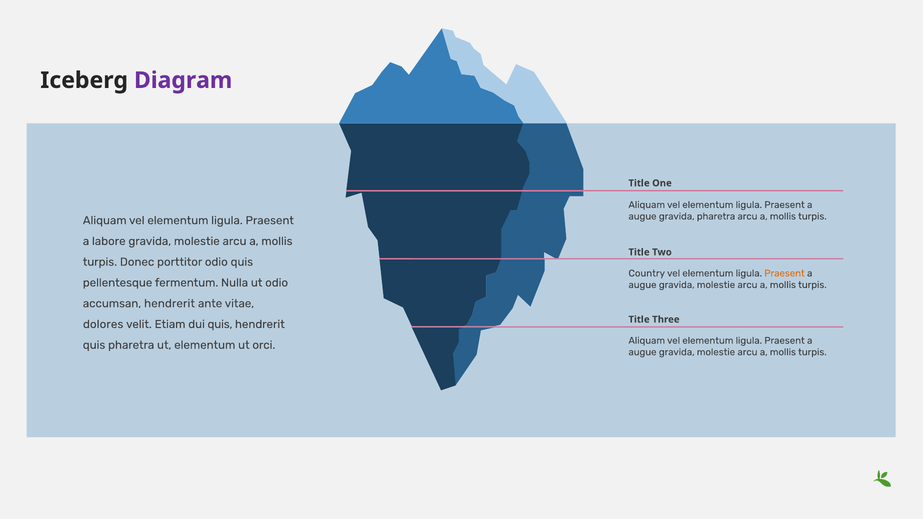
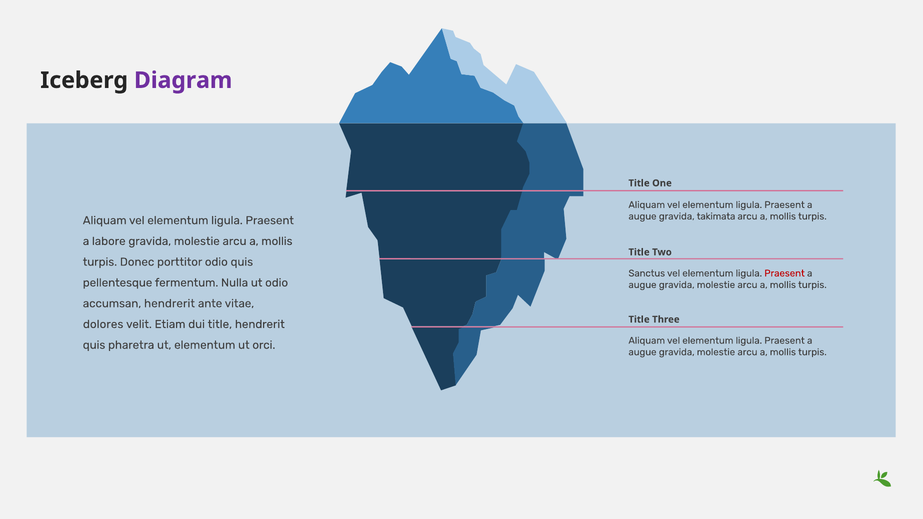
gravida pharetra: pharetra -> takimata
Country: Country -> Sanctus
Praesent at (785, 273) colour: orange -> red
dui quis: quis -> title
